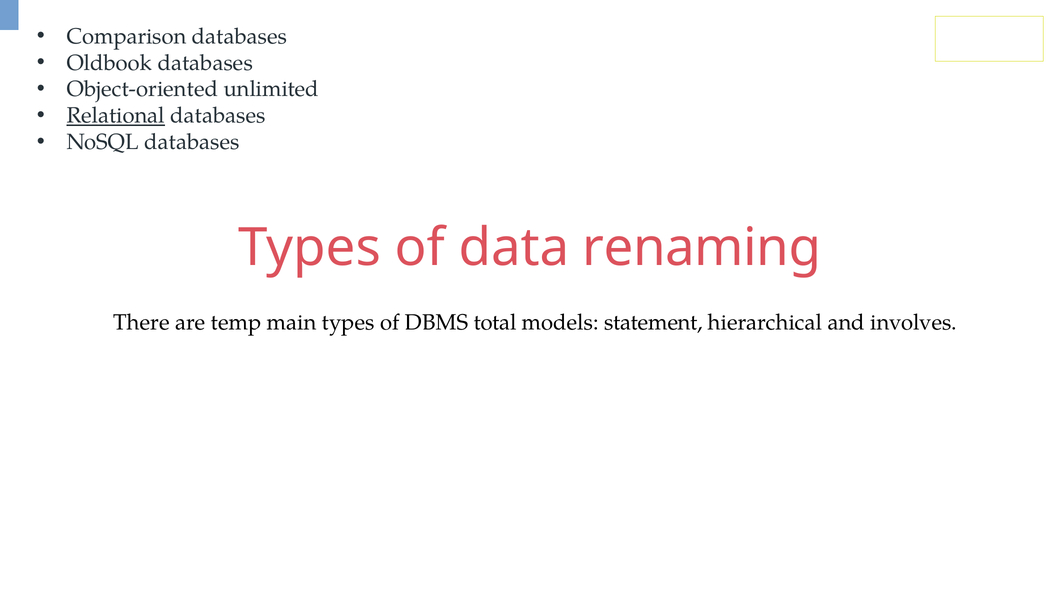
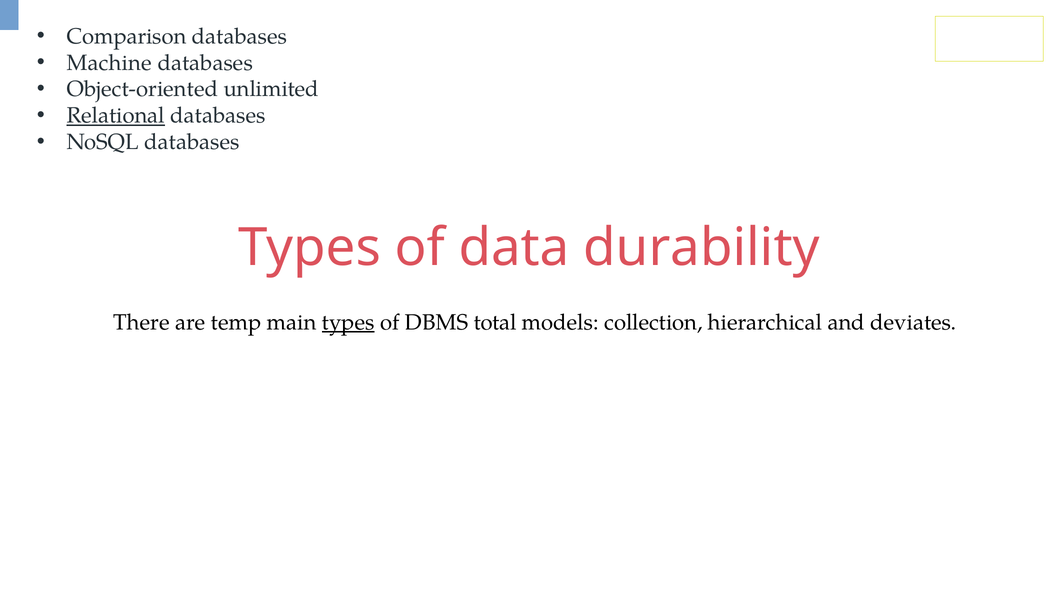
Oldbook: Oldbook -> Machine
renaming: renaming -> durability
types at (348, 322) underline: none -> present
statement: statement -> collection
involves: involves -> deviates
